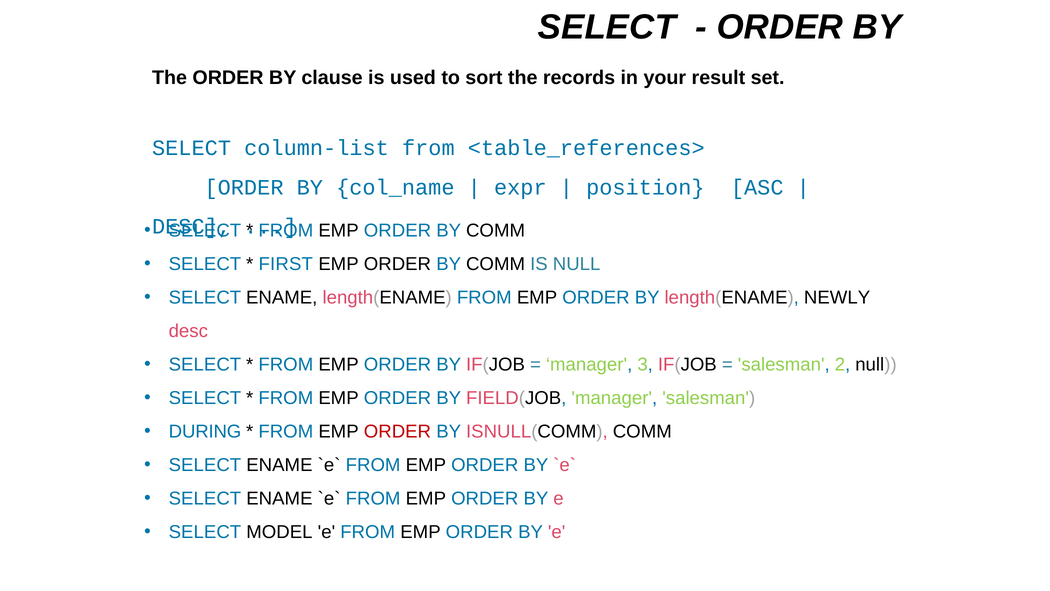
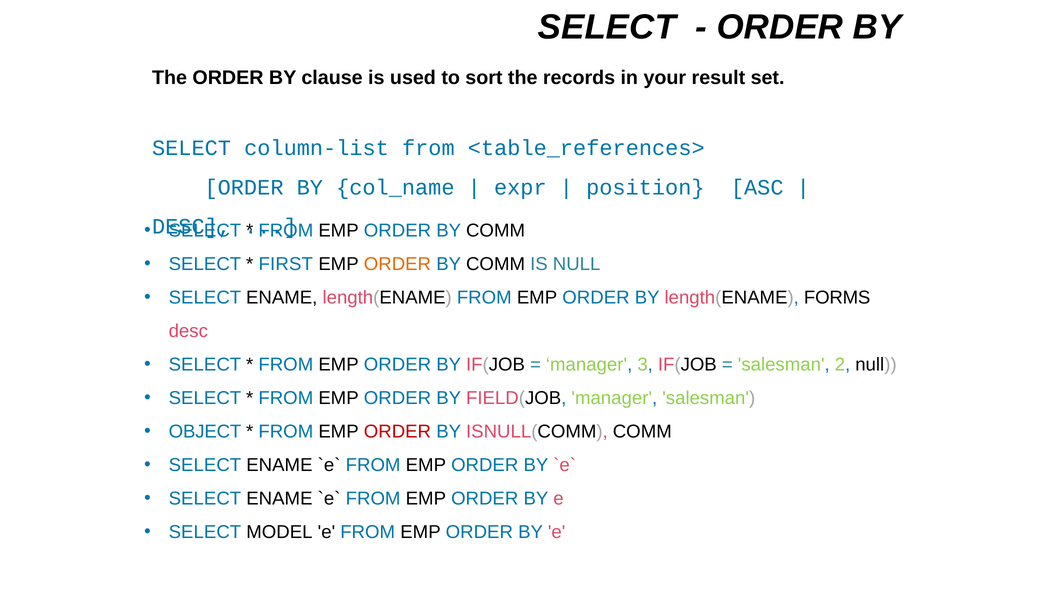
ORDER at (397, 264) colour: black -> orange
NEWLY: NEWLY -> FORMS
DURING: DURING -> OBJECT
